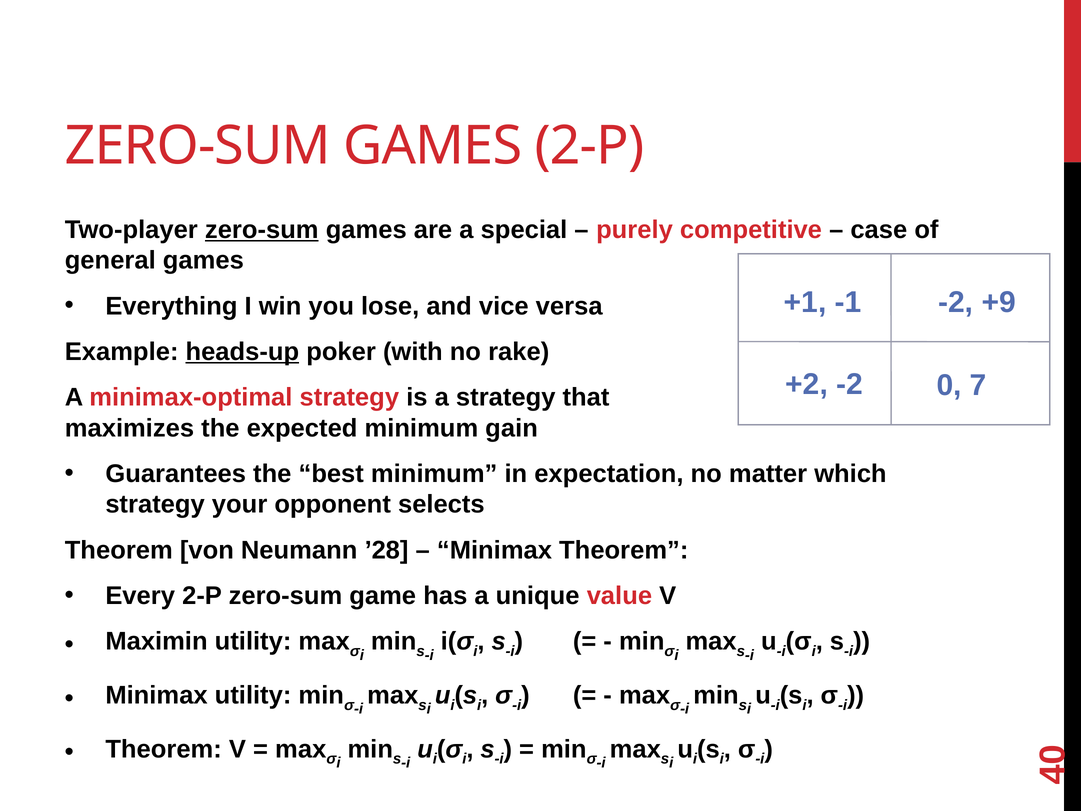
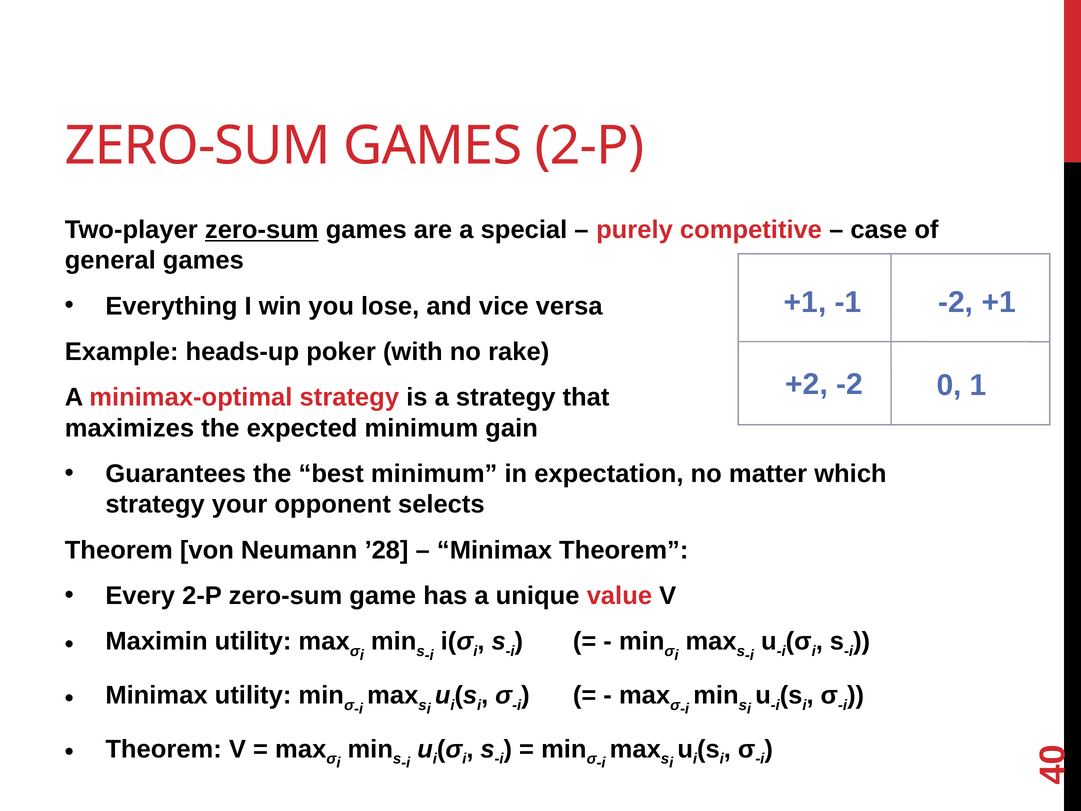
-2 +9: +9 -> +1
heads-up underline: present -> none
7: 7 -> 1
